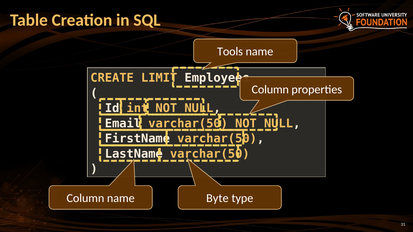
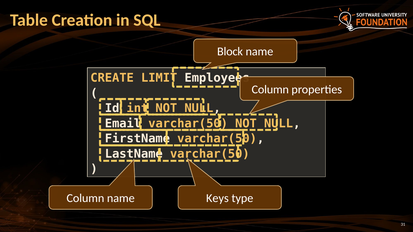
Tools: Tools -> Block
Byte: Byte -> Keys
